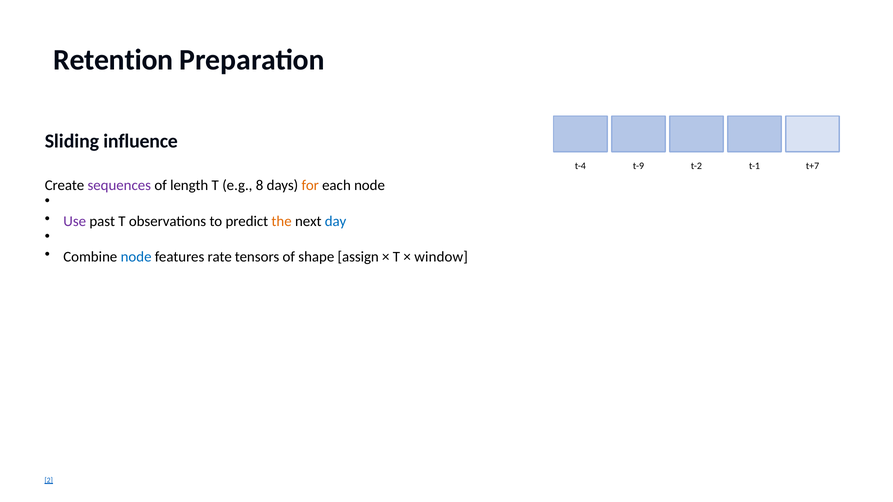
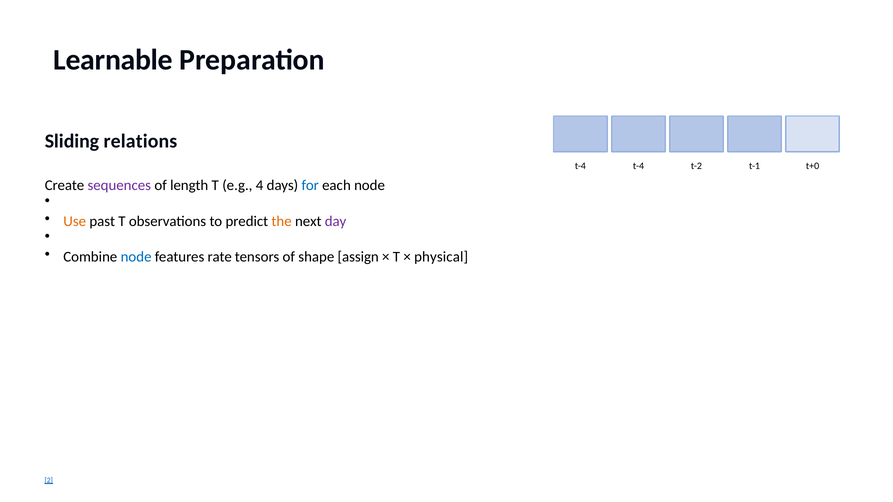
Retention: Retention -> Learnable
influence: influence -> relations
t-4 t-9: t-9 -> t-4
t+7: t+7 -> t+0
8: 8 -> 4
for colour: orange -> blue
Use colour: purple -> orange
day colour: blue -> purple
window: window -> physical
